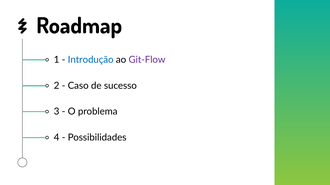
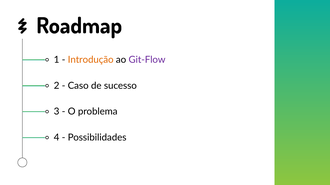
Introdução colour: blue -> orange
